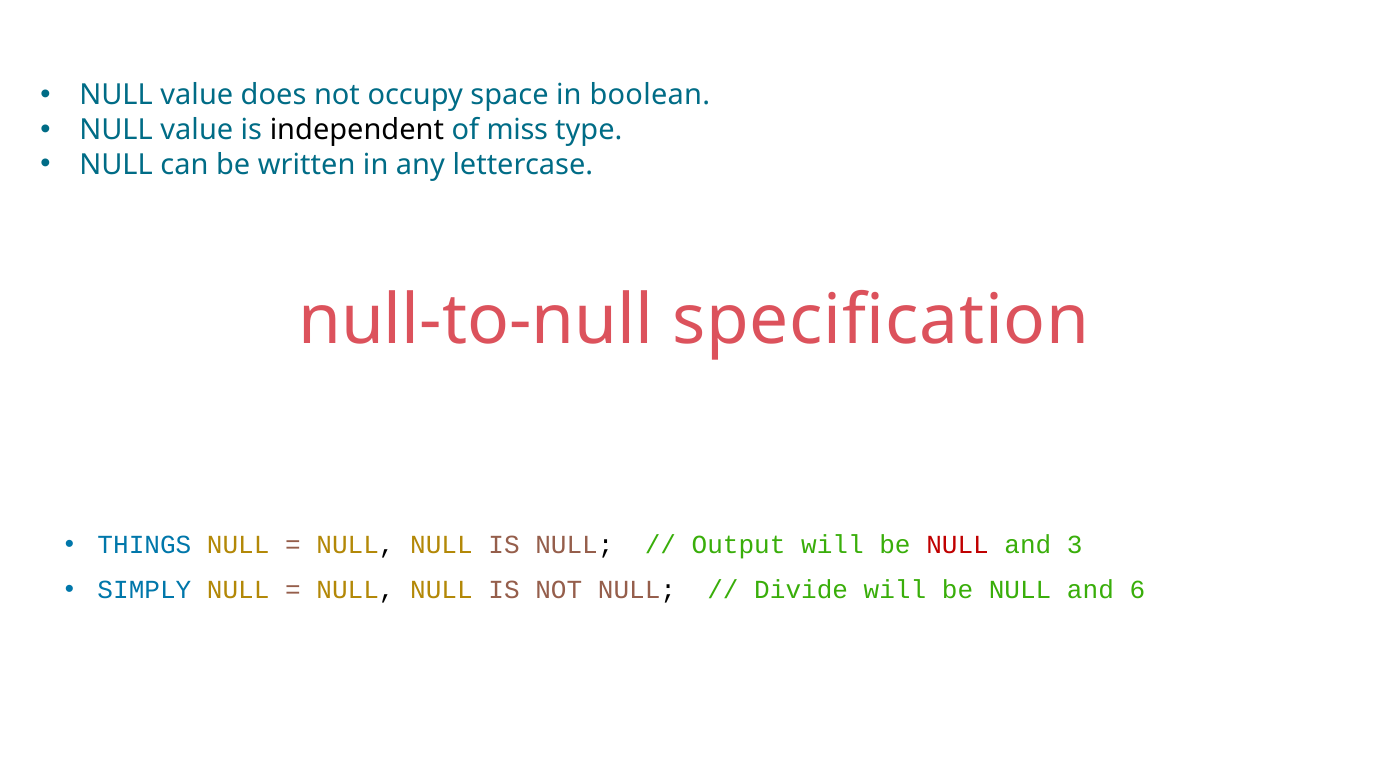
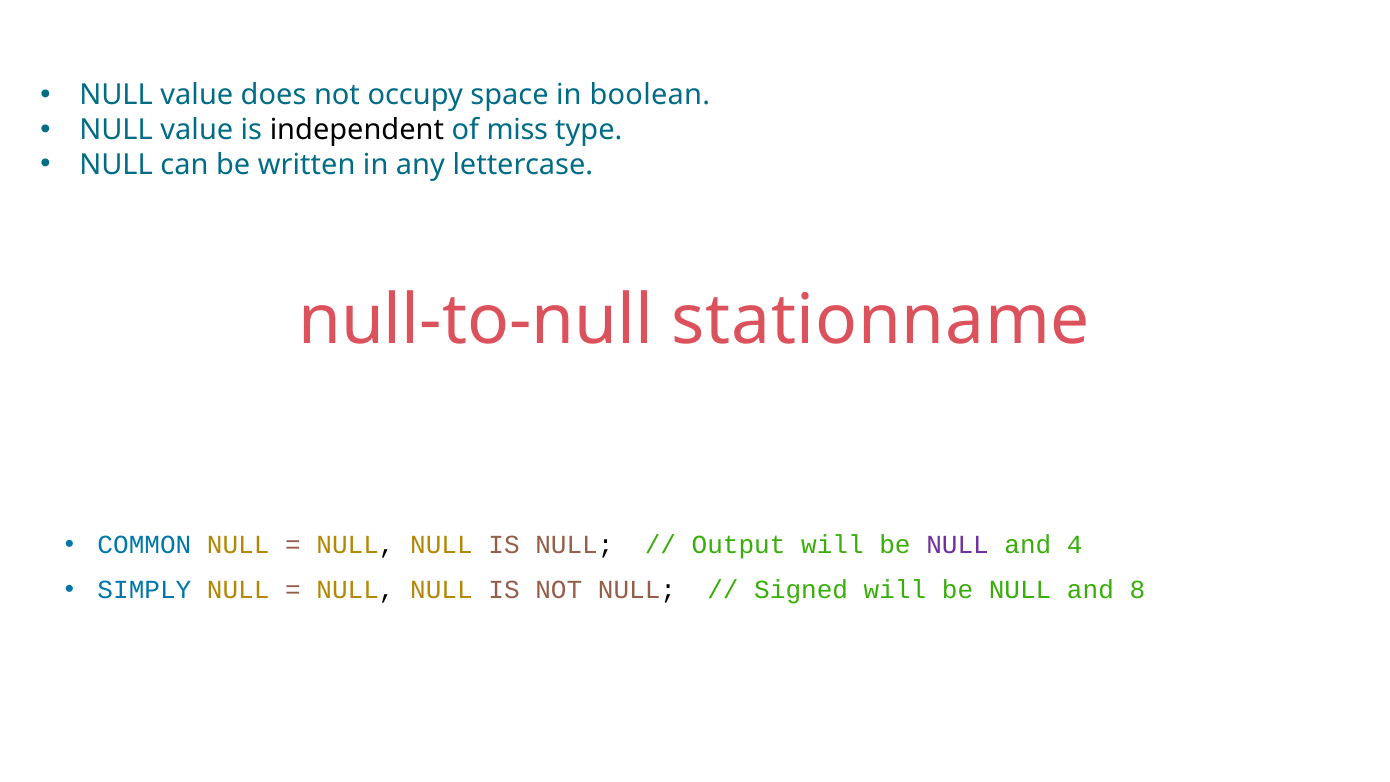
specification: specification -> stationname
THINGS: THINGS -> COMMON
NULL at (958, 545) colour: red -> purple
3: 3 -> 4
Divide: Divide -> Signed
6: 6 -> 8
